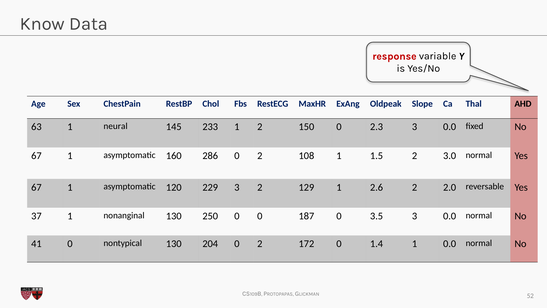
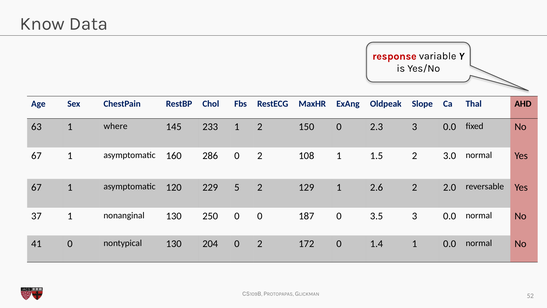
neural: neural -> where
229 3: 3 -> 5
